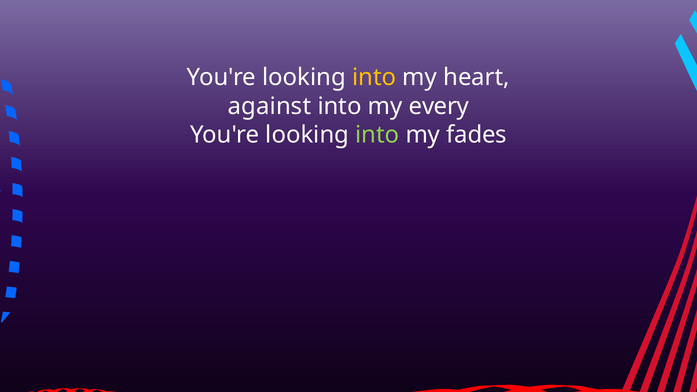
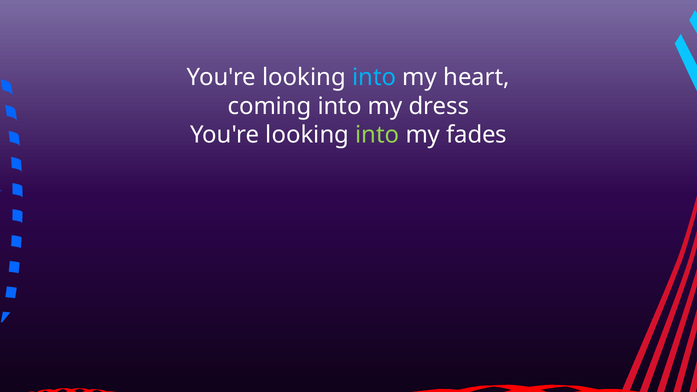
into at (374, 77) colour: yellow -> light blue
against: against -> coming
every: every -> dress
